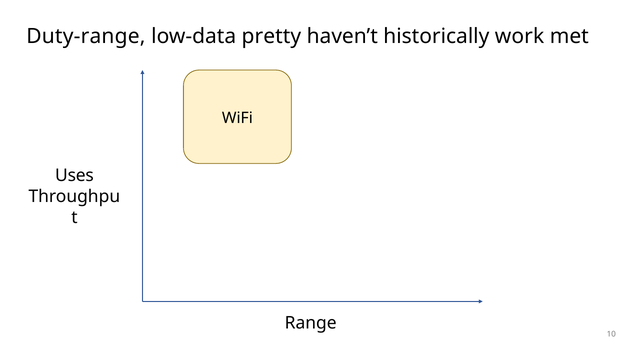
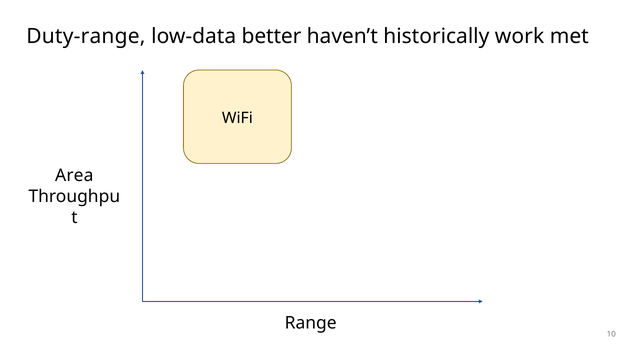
pretty: pretty -> better
Uses: Uses -> Area
